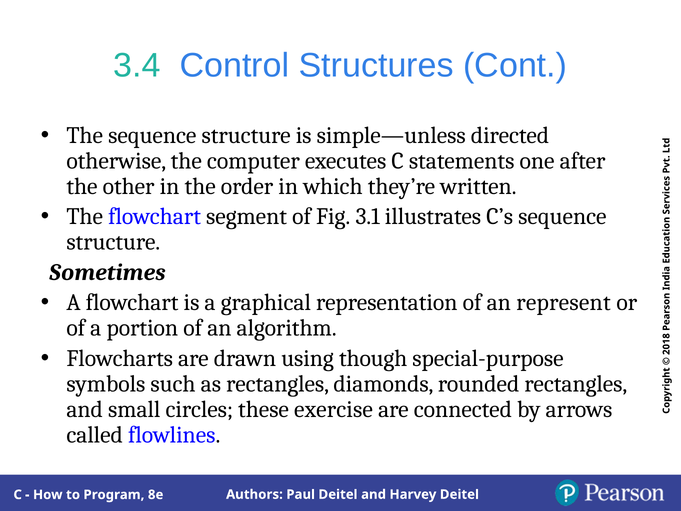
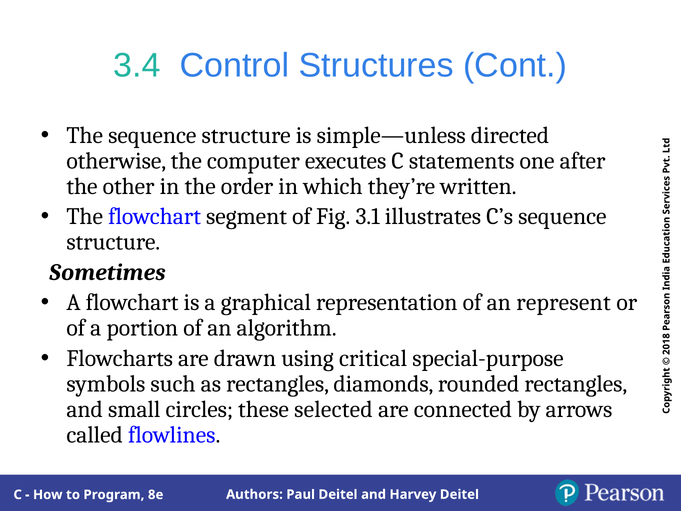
though: though -> critical
exercise: exercise -> selected
